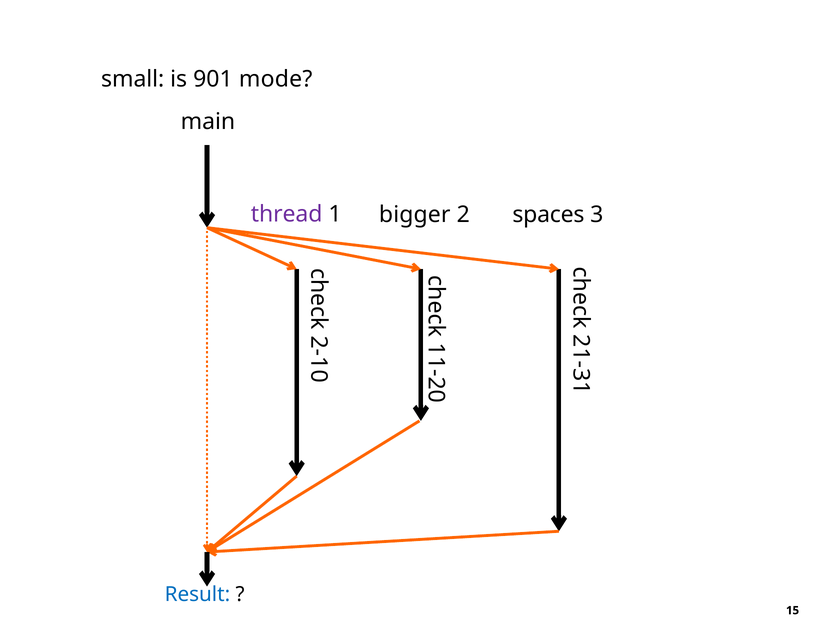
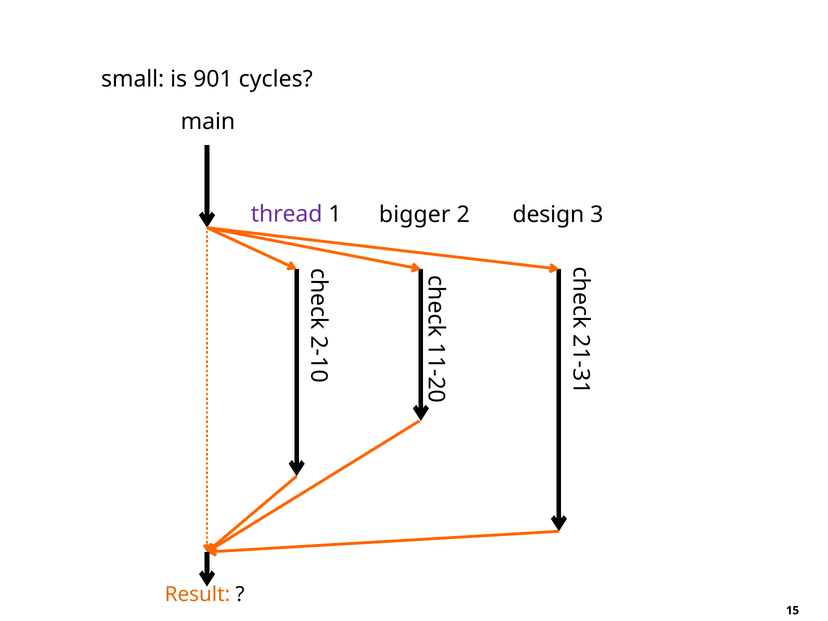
mode: mode -> cycles
spaces: spaces -> design
Result colour: blue -> orange
